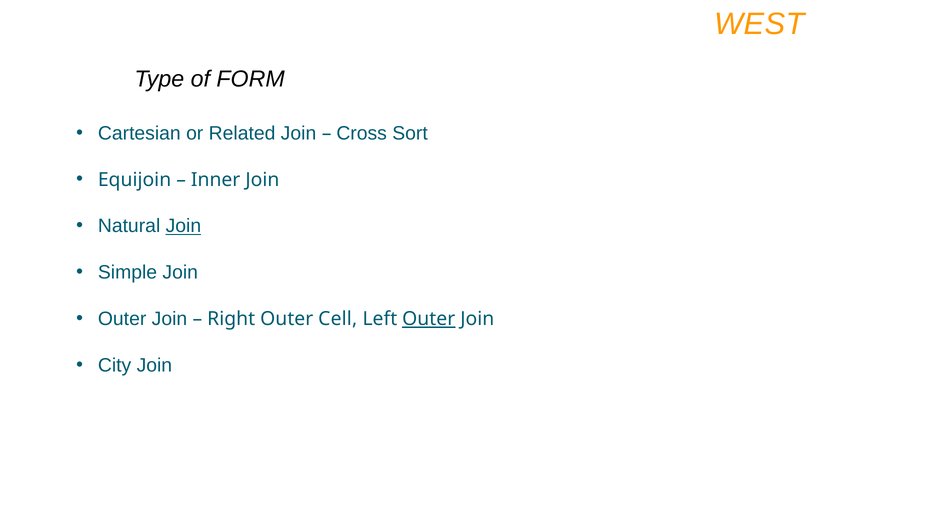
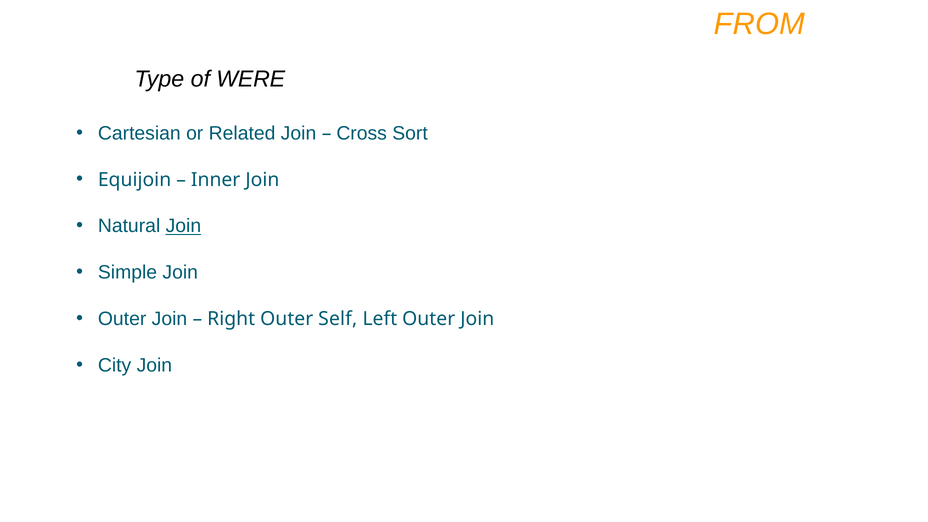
WEST: WEST -> FROM
FORM: FORM -> WERE
Cell: Cell -> Self
Outer at (429, 319) underline: present -> none
